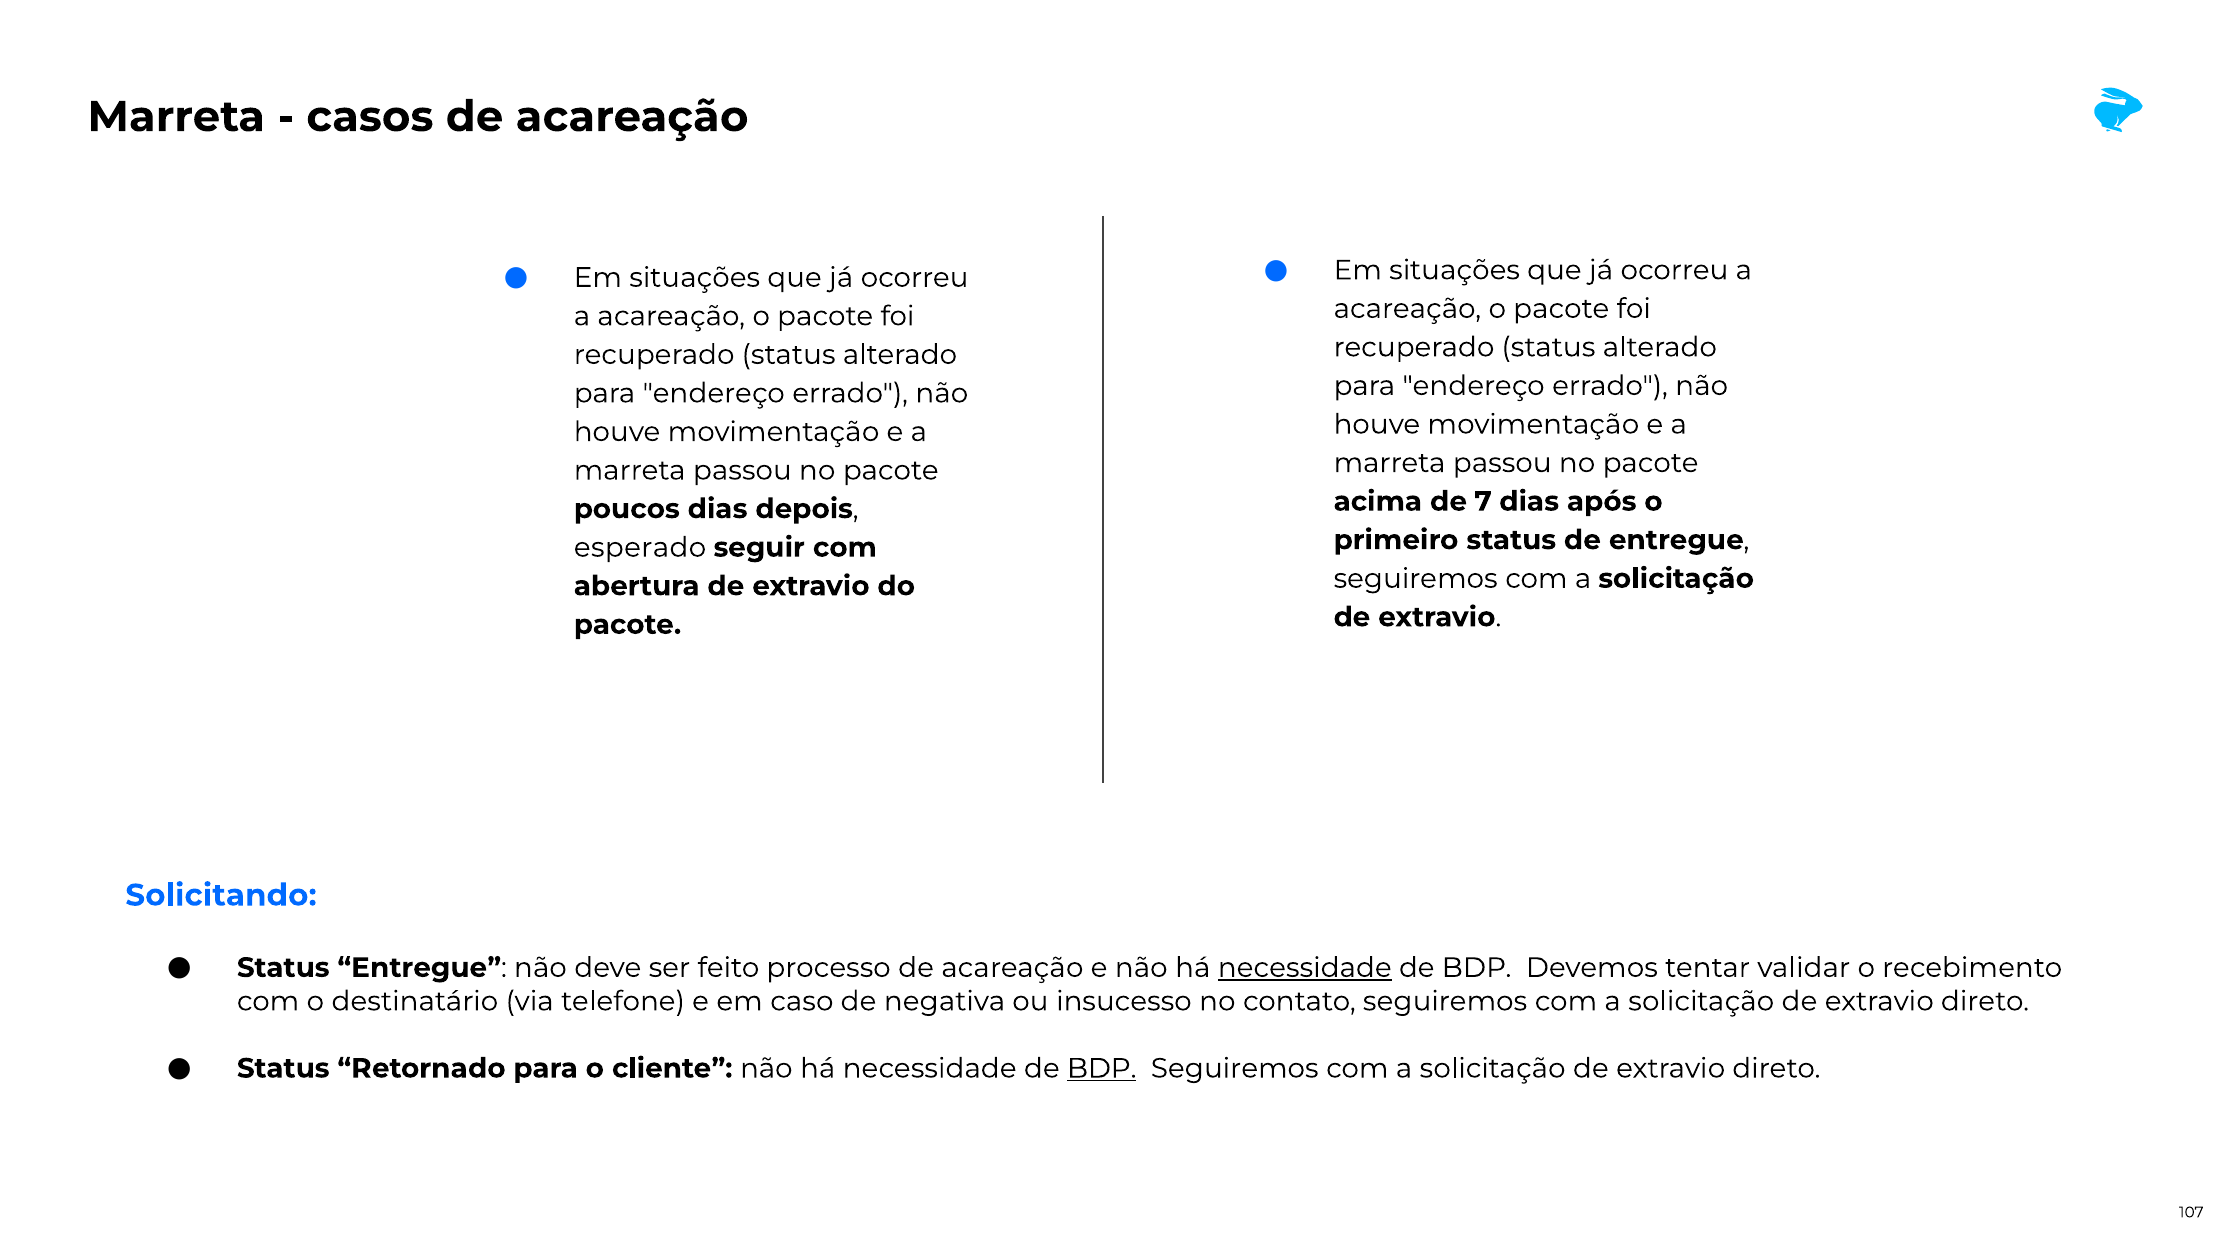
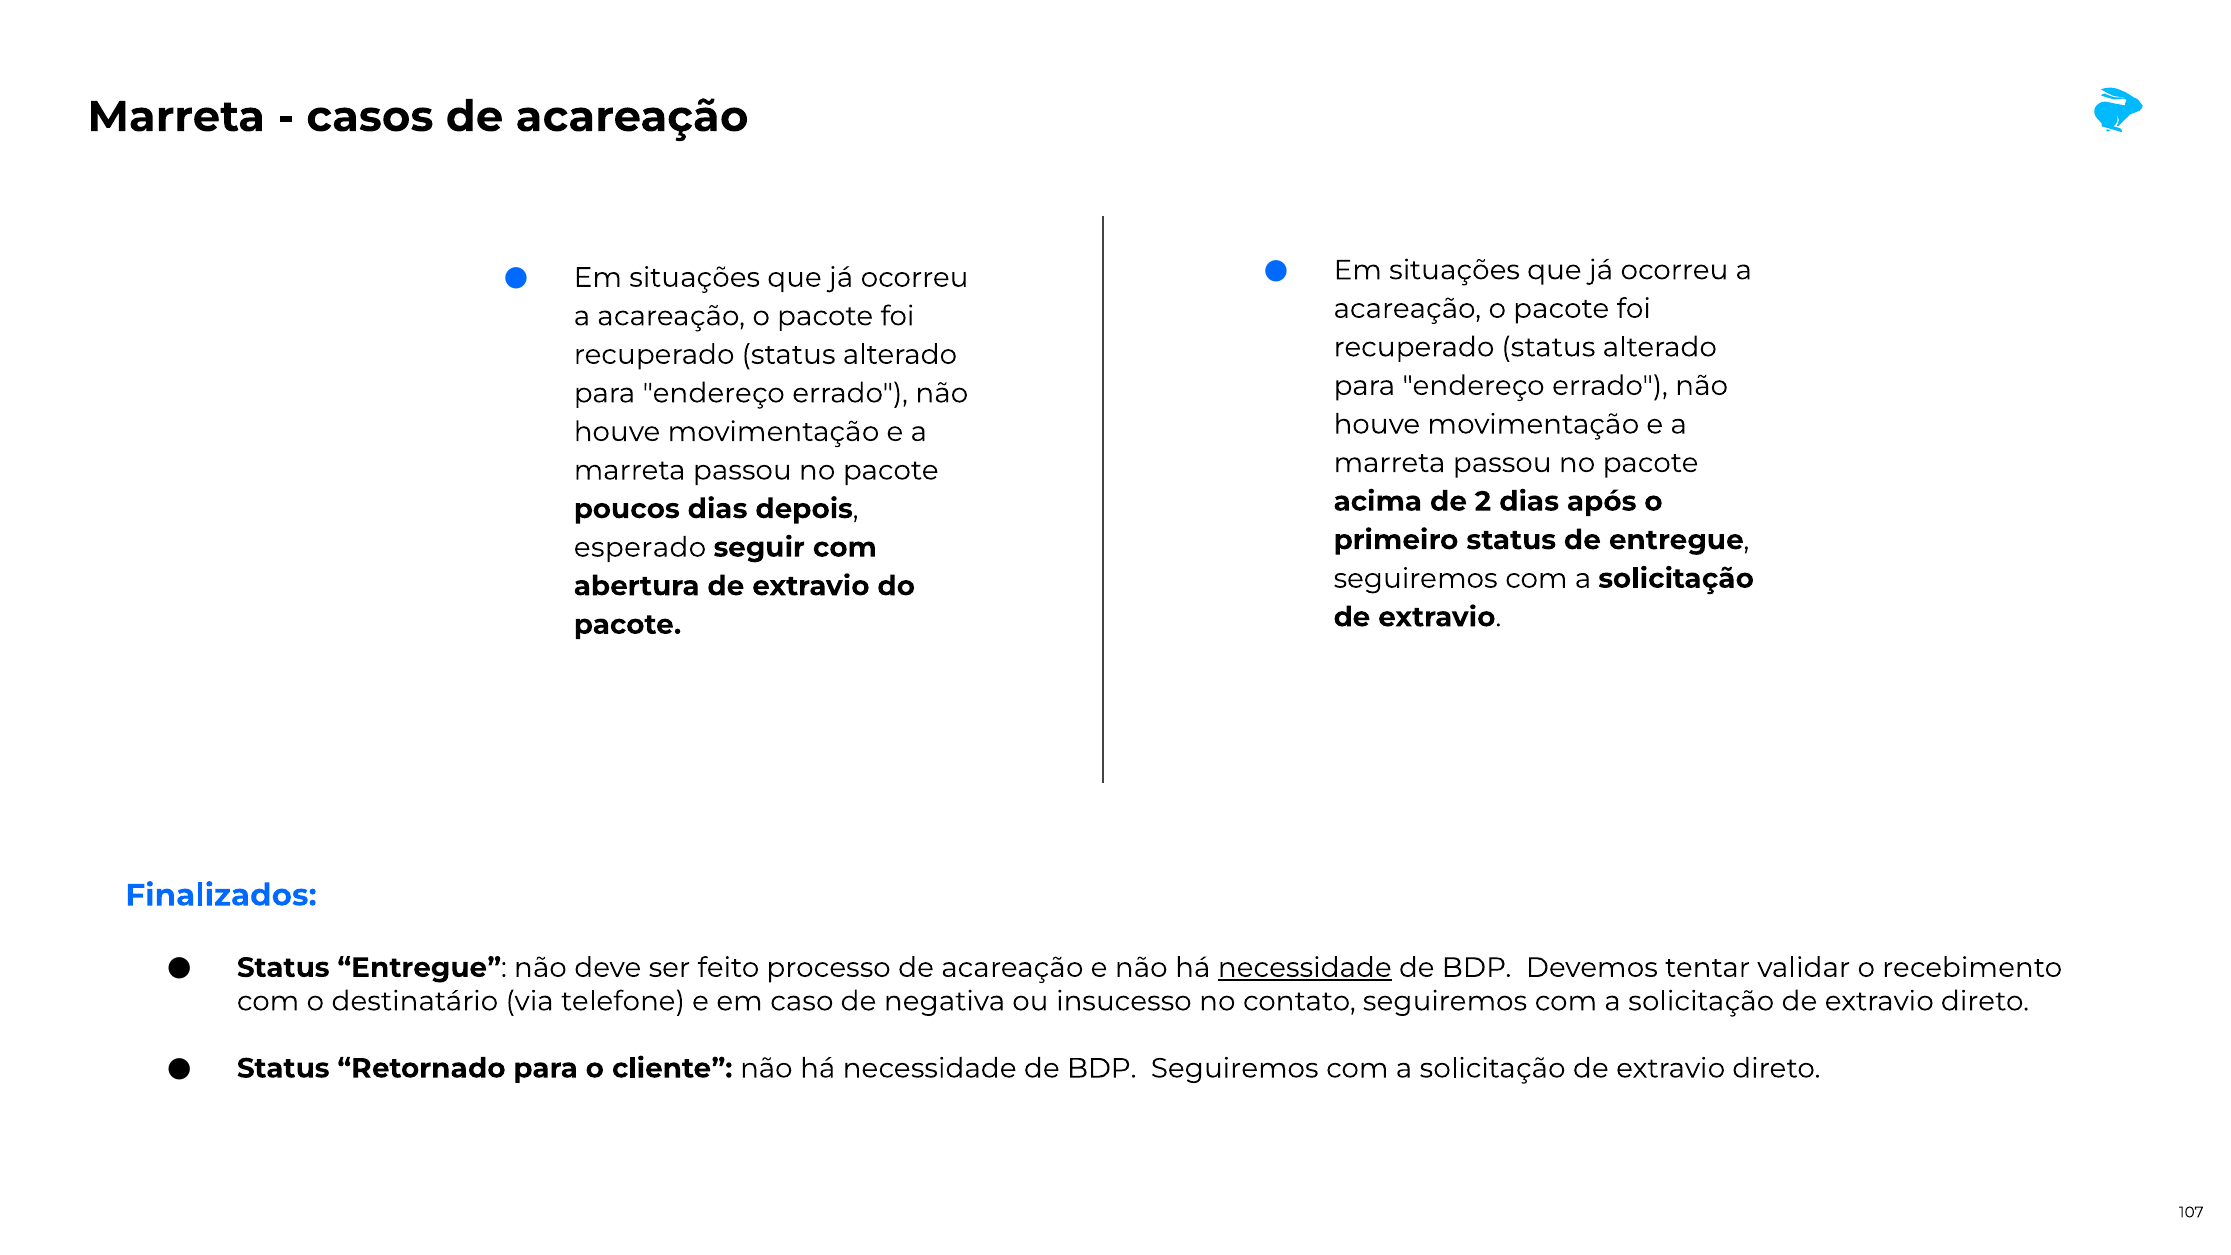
7: 7 -> 2
Solicitando: Solicitando -> Finalizados
BDP at (1102, 1068) underline: present -> none
